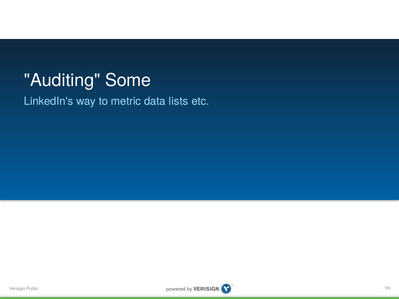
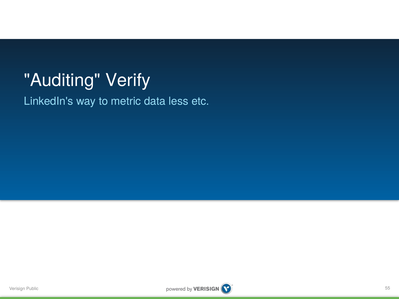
Some: Some -> Verify
lists: lists -> less
